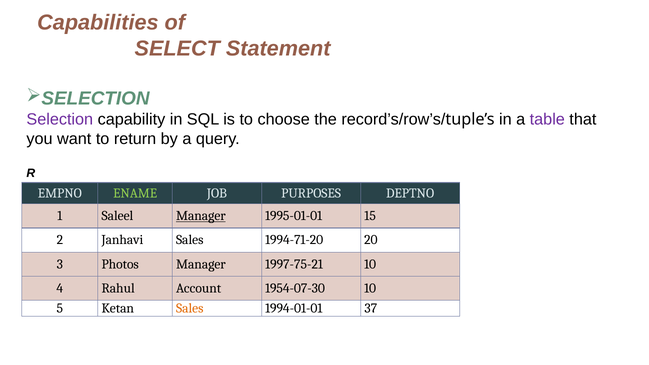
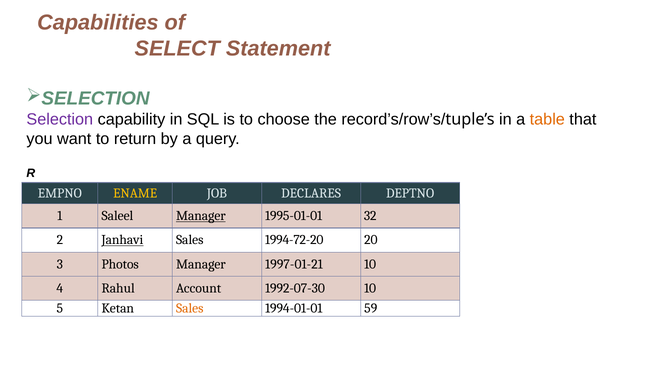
table colour: purple -> orange
ENAME colour: light green -> yellow
PURPOSES: PURPOSES -> DECLARES
15: 15 -> 32
Janhavi underline: none -> present
1994-71-20: 1994-71-20 -> 1994-72-20
1997-75-21: 1997-75-21 -> 1997-01-21
1954-07-30: 1954-07-30 -> 1992-07-30
37: 37 -> 59
